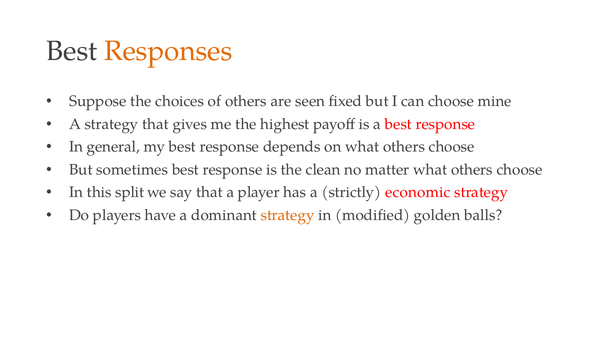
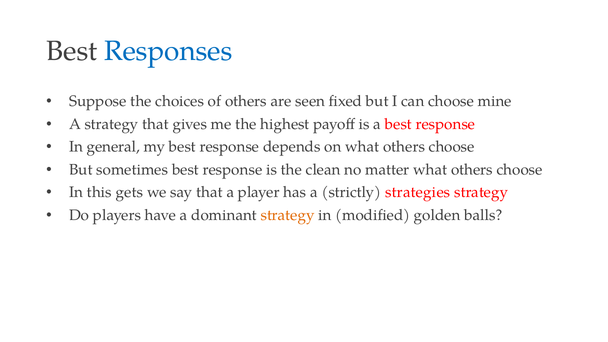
Responses colour: orange -> blue
split: split -> gets
economic: economic -> strategies
